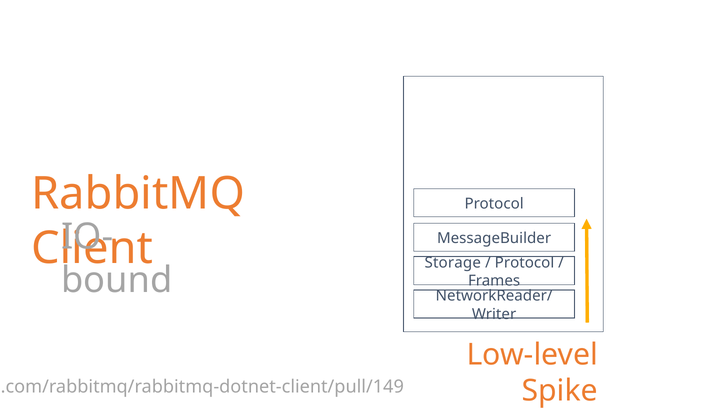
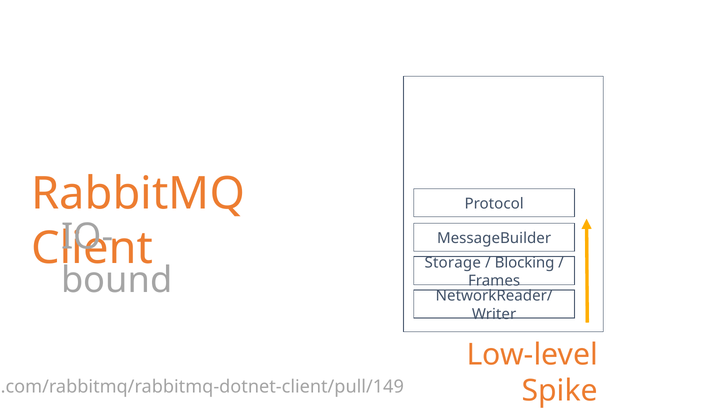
Protocol at (525, 263): Protocol -> Blocking
